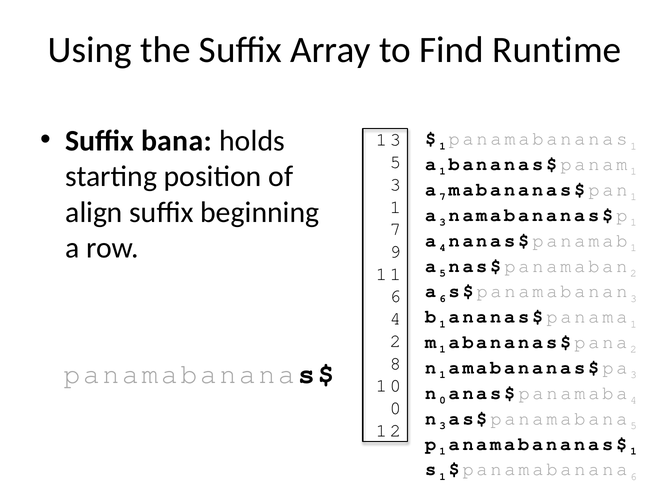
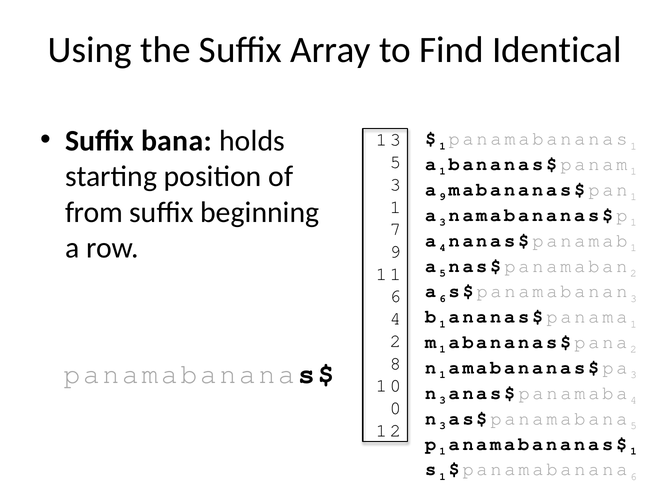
Runtime: Runtime -> Identical
a 7: 7 -> 9
align: align -> from
0 at (443, 400): 0 -> 3
